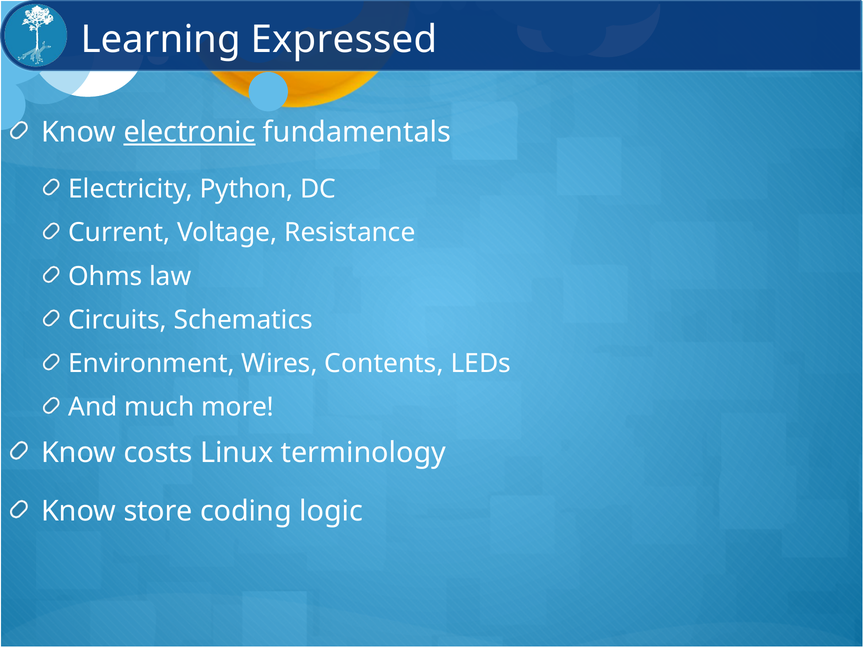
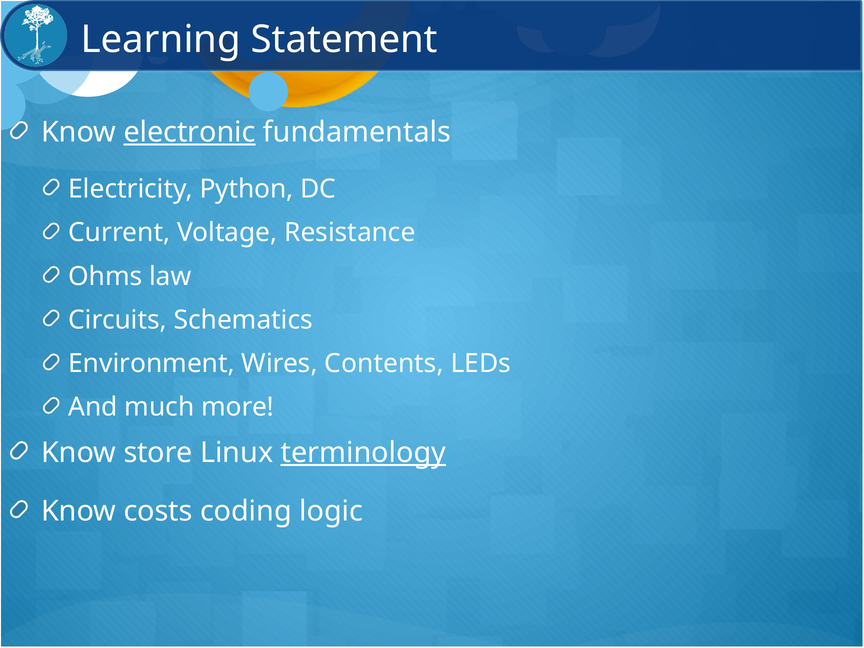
Expressed: Expressed -> Statement
costs: costs -> store
terminology underline: none -> present
store: store -> costs
